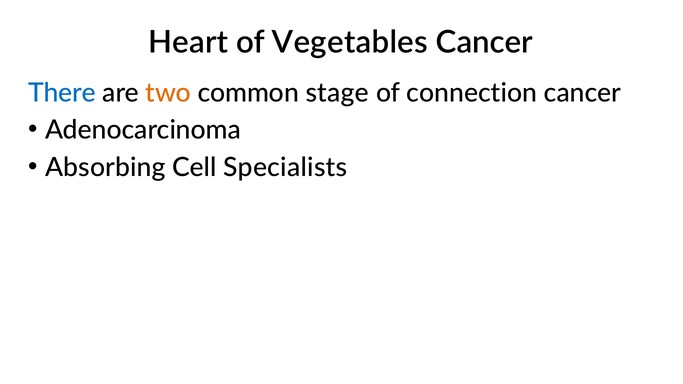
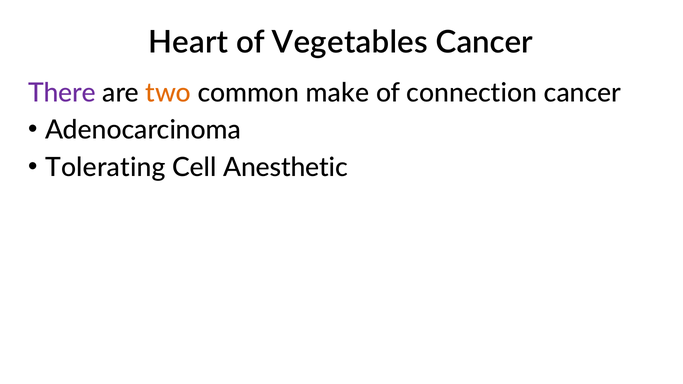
There colour: blue -> purple
stage: stage -> make
Absorbing: Absorbing -> Tolerating
Specialists: Specialists -> Anesthetic
